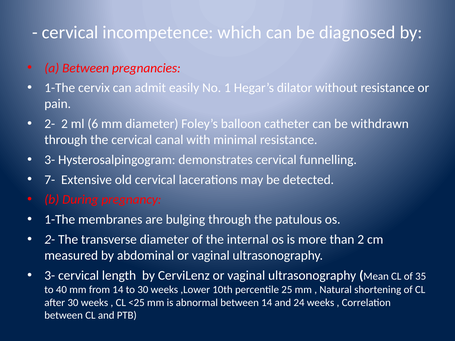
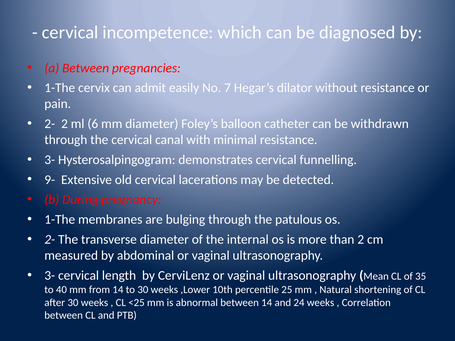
1: 1 -> 7
7-: 7- -> 9-
